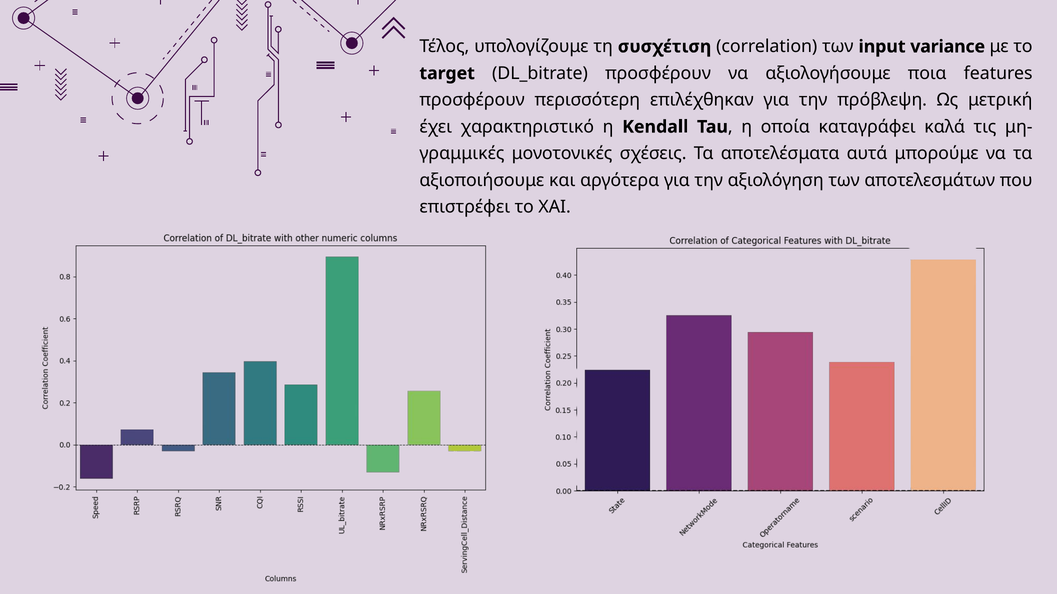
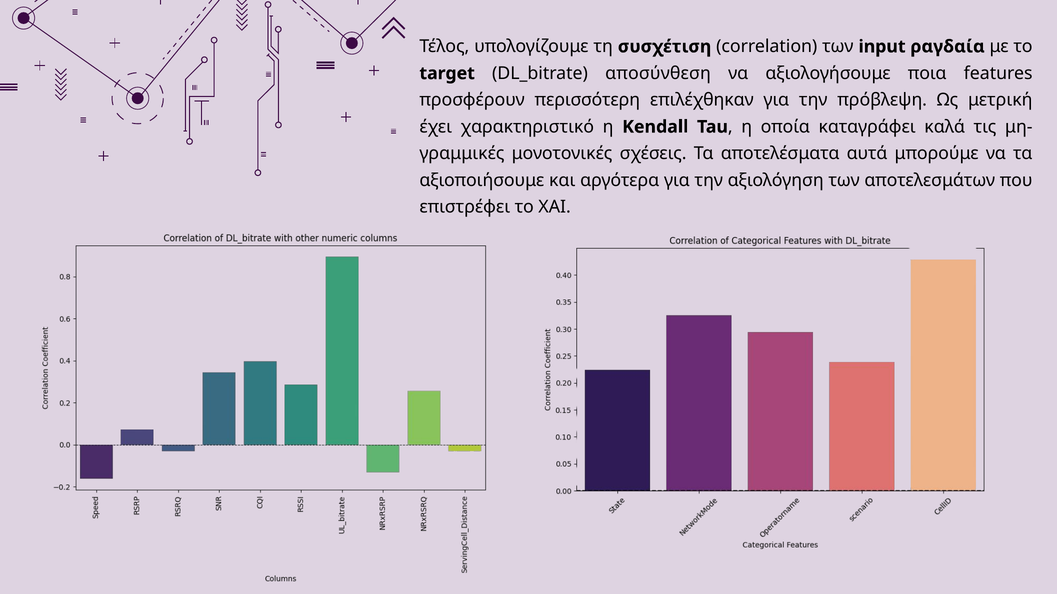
variance: variance -> ραγδαία
DL_bitrate προσφέρουν: προσφέρουν -> αποσύνθεση
